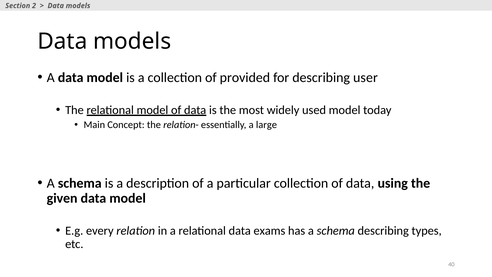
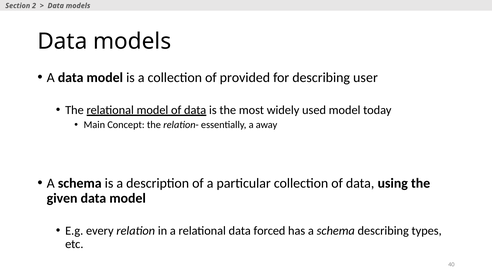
large: large -> away
exams: exams -> forced
